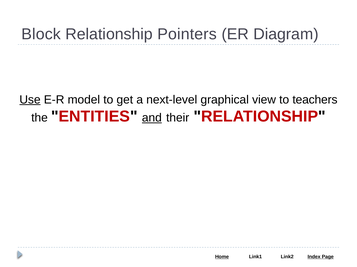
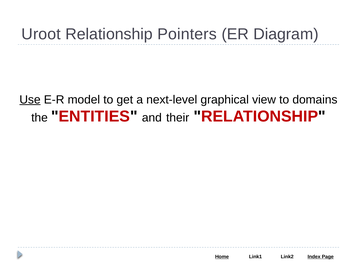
Block: Block -> Uroot
teachers: teachers -> domains
and underline: present -> none
